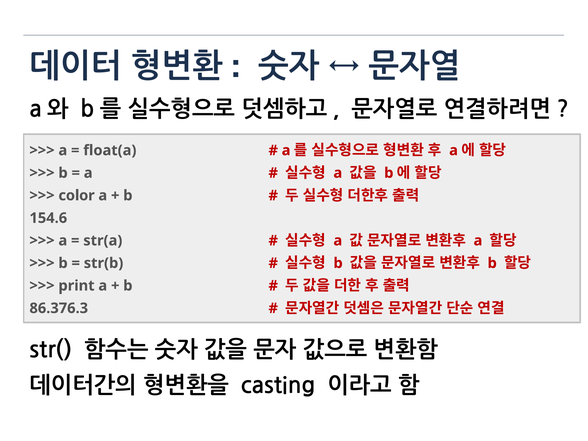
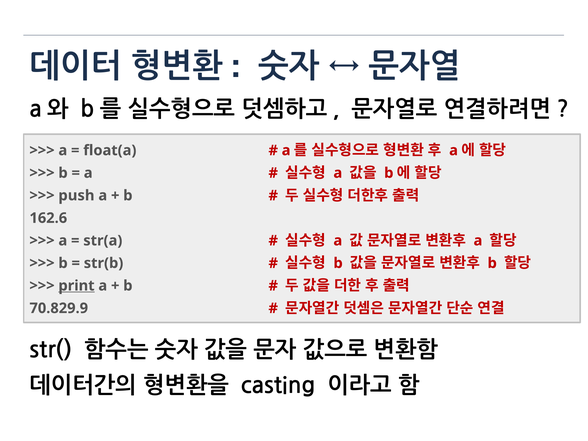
color: color -> push
154.6: 154.6 -> 162.6
print underline: none -> present
86.376.3: 86.376.3 -> 70.829.9
